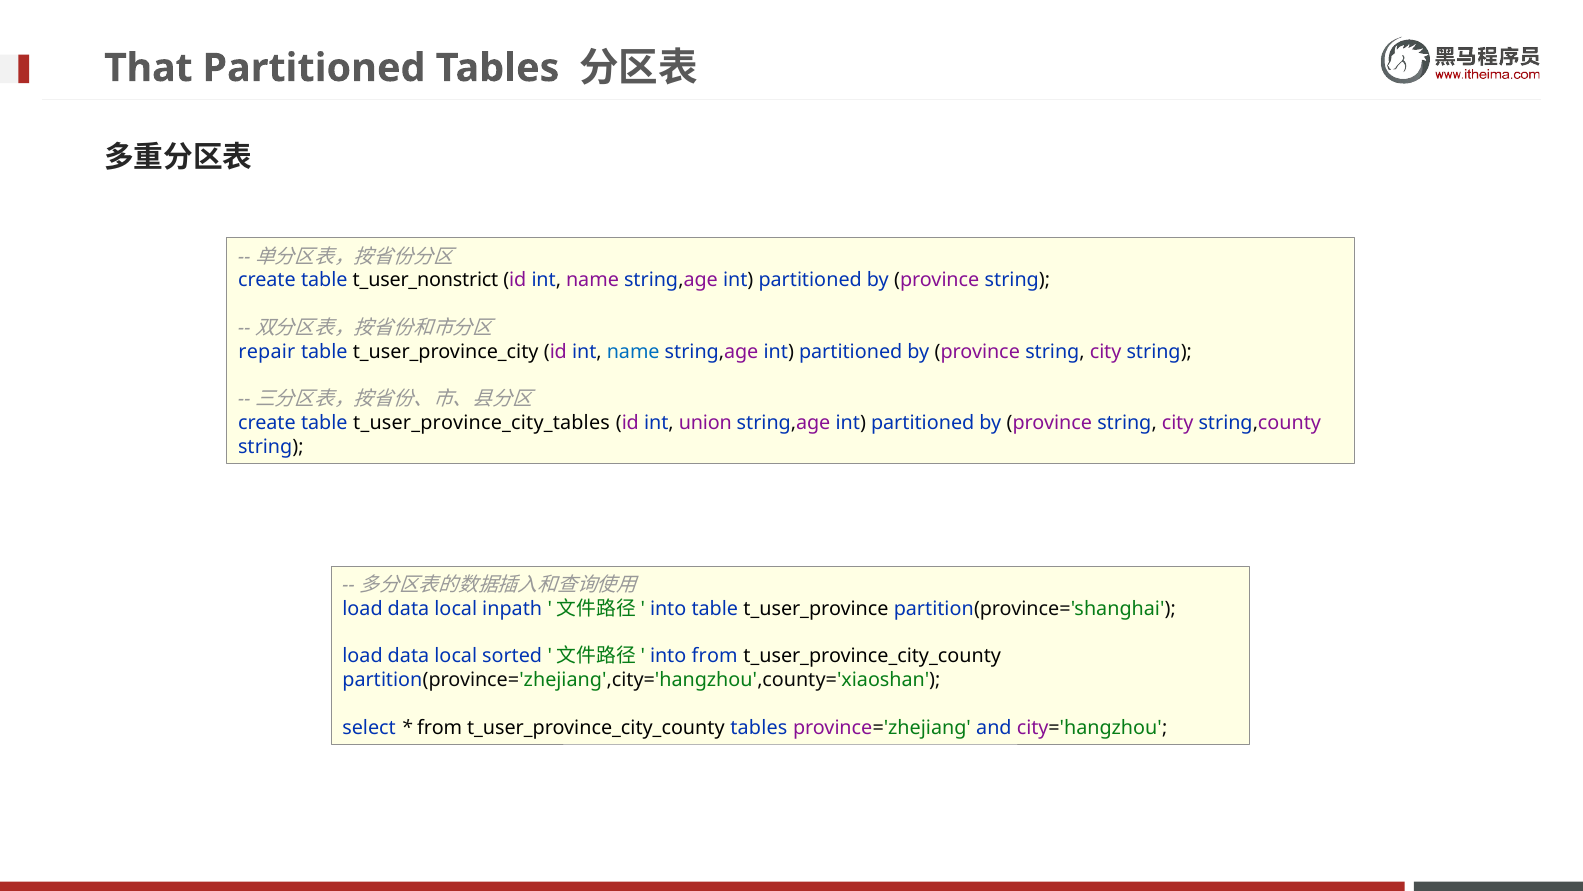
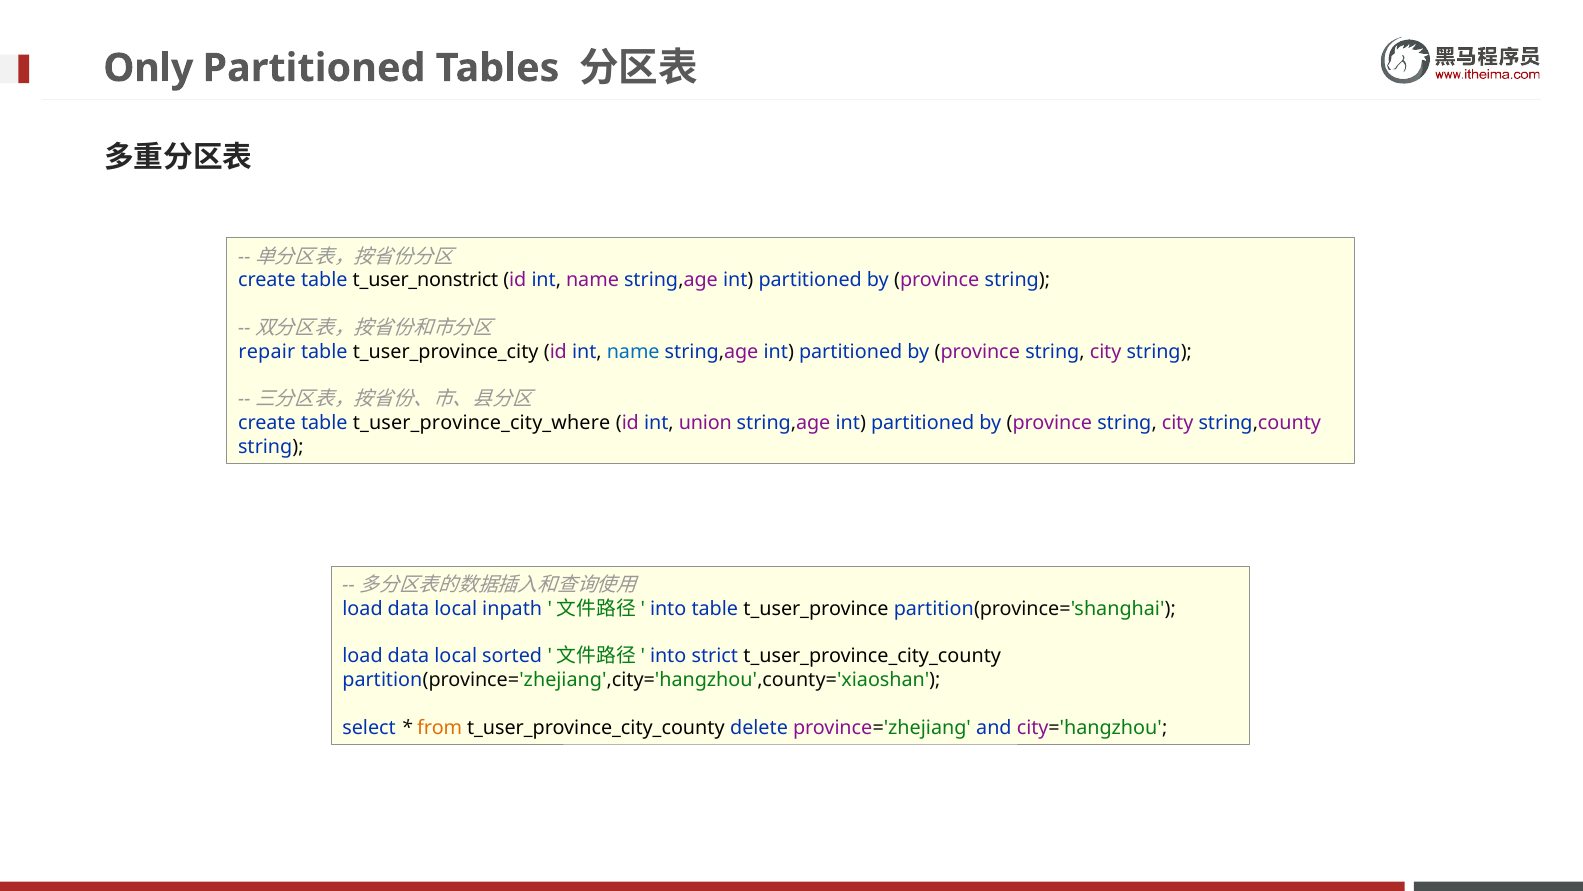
That: That -> Only
t_user_province_city_tables: t_user_province_city_tables -> t_user_province_city_where
into from: from -> strict
from at (440, 727) colour: black -> orange
t_user_province_city_county tables: tables -> delete
